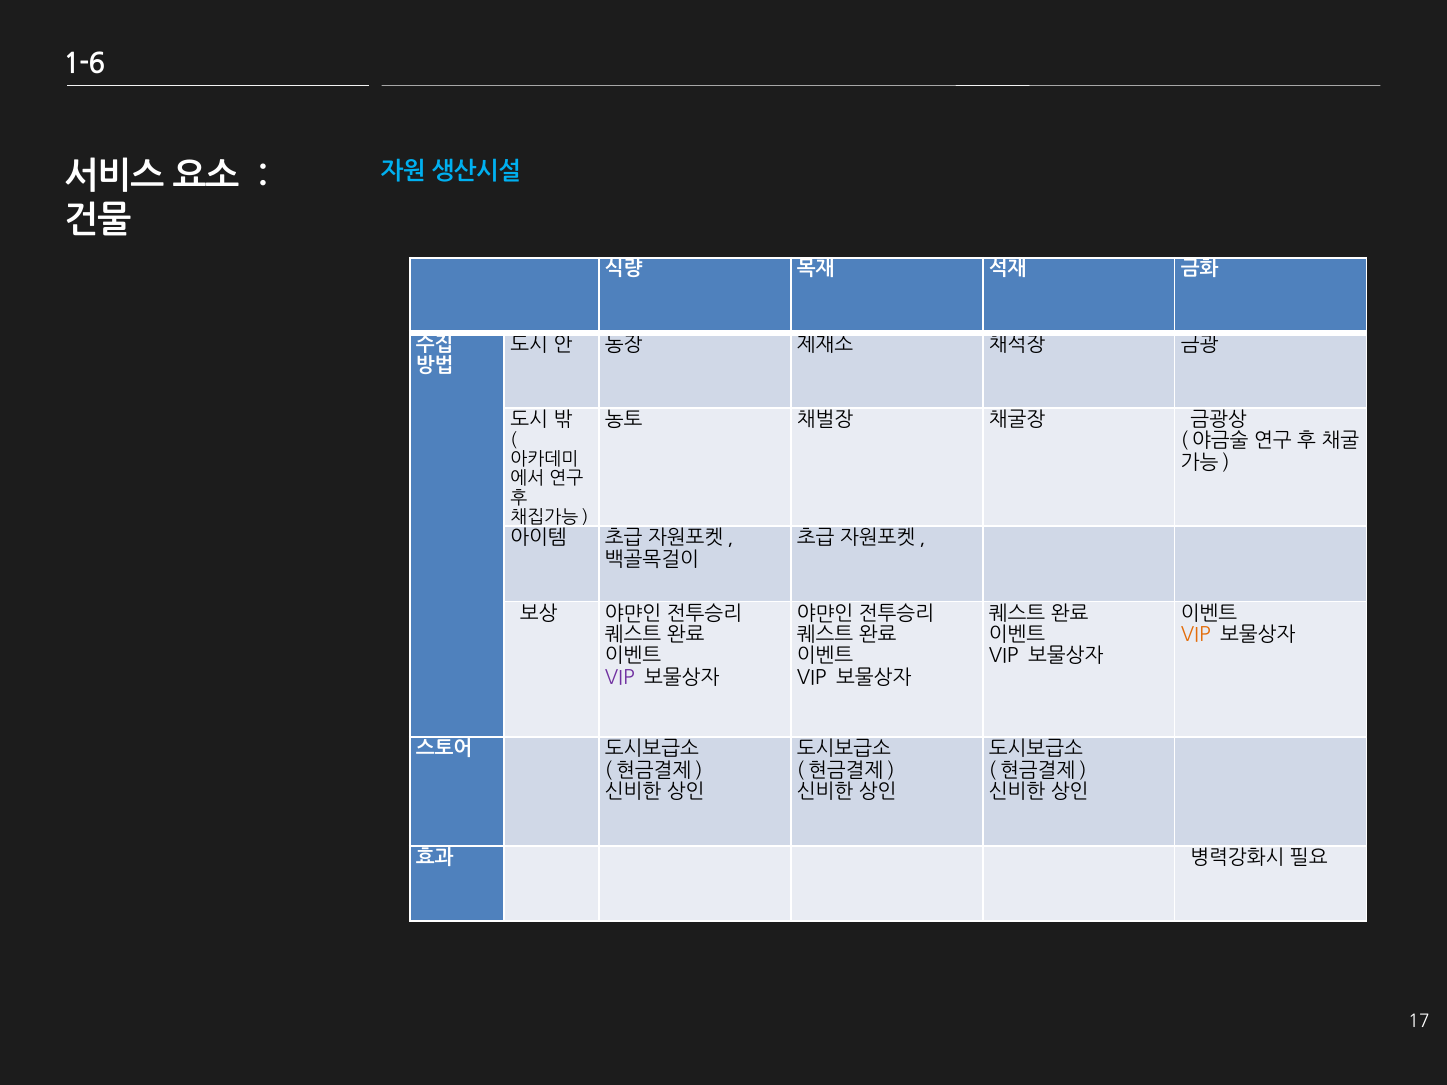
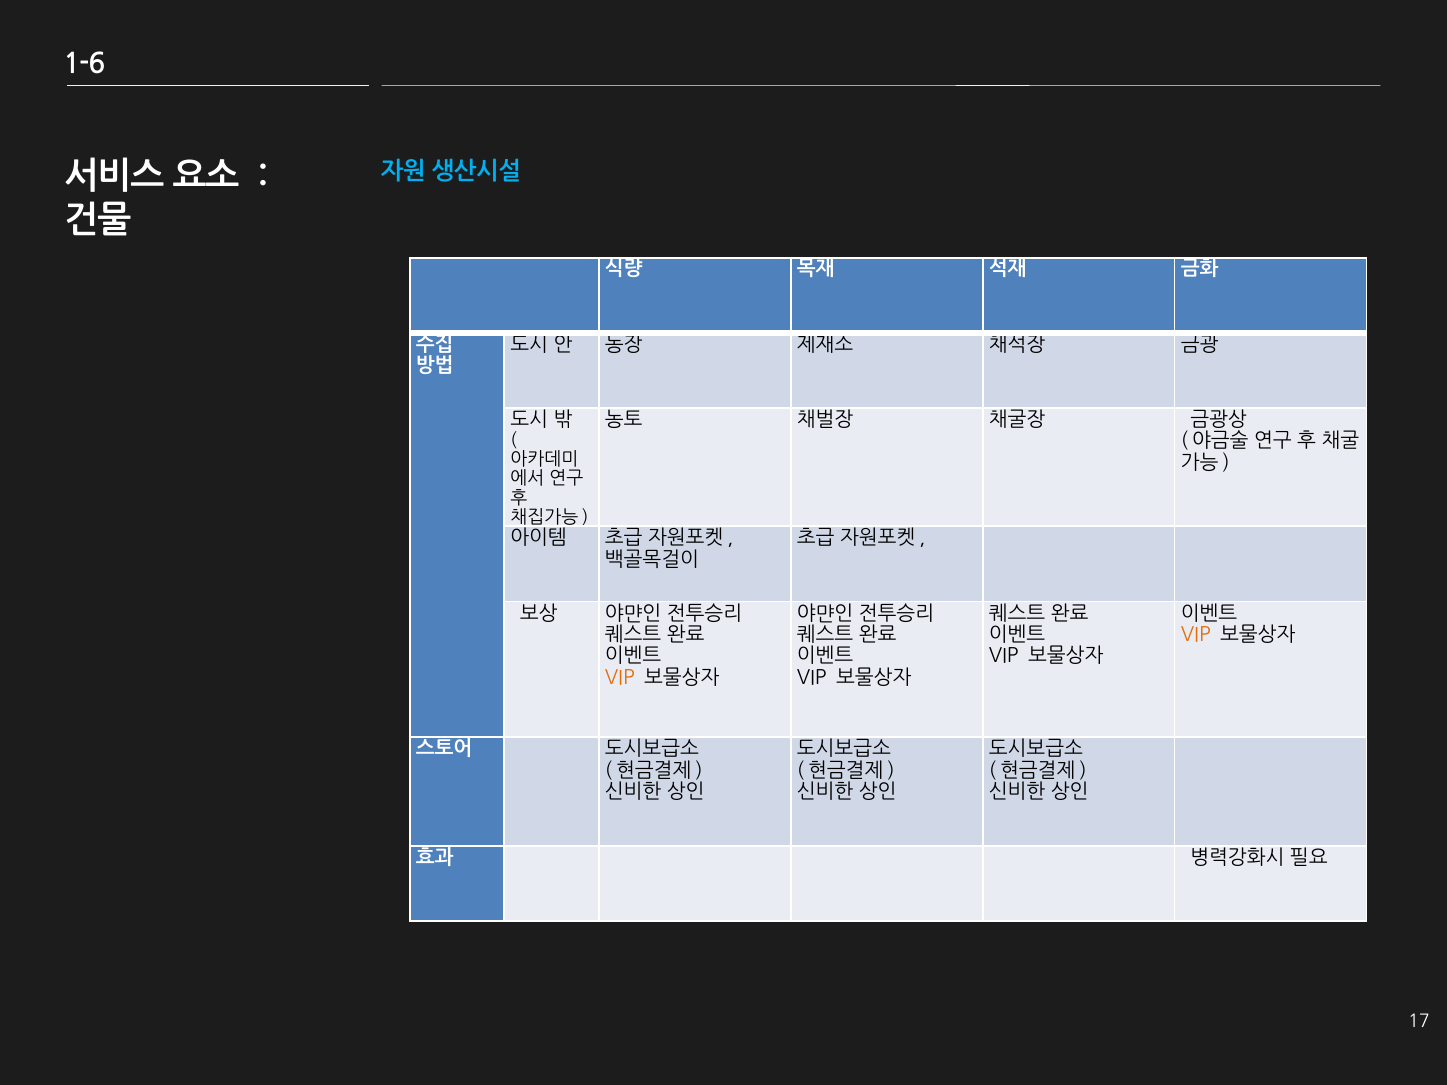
VIP at (620, 678) colour: purple -> orange
